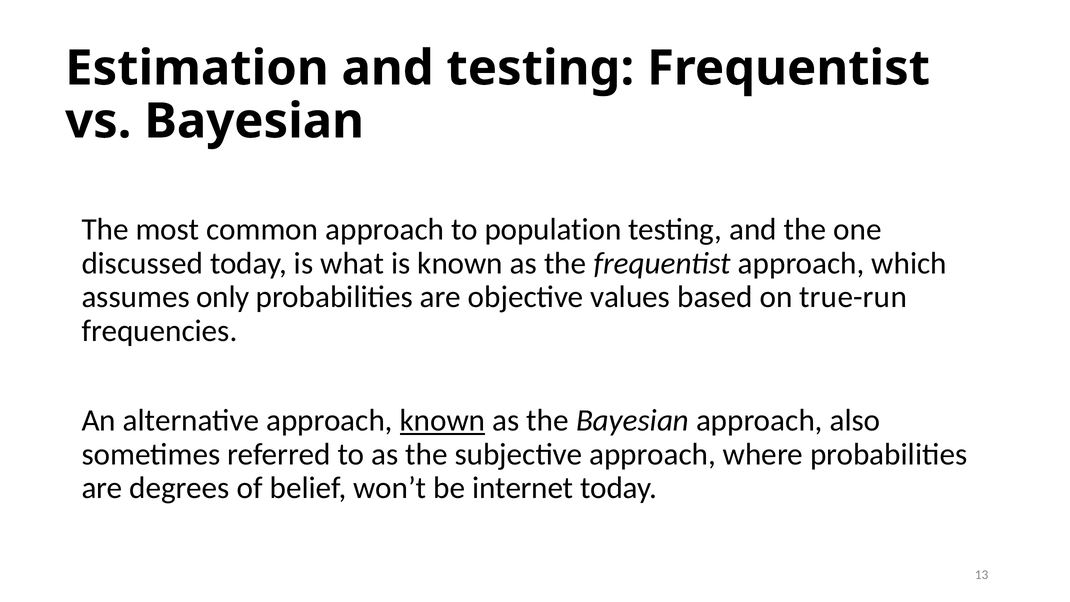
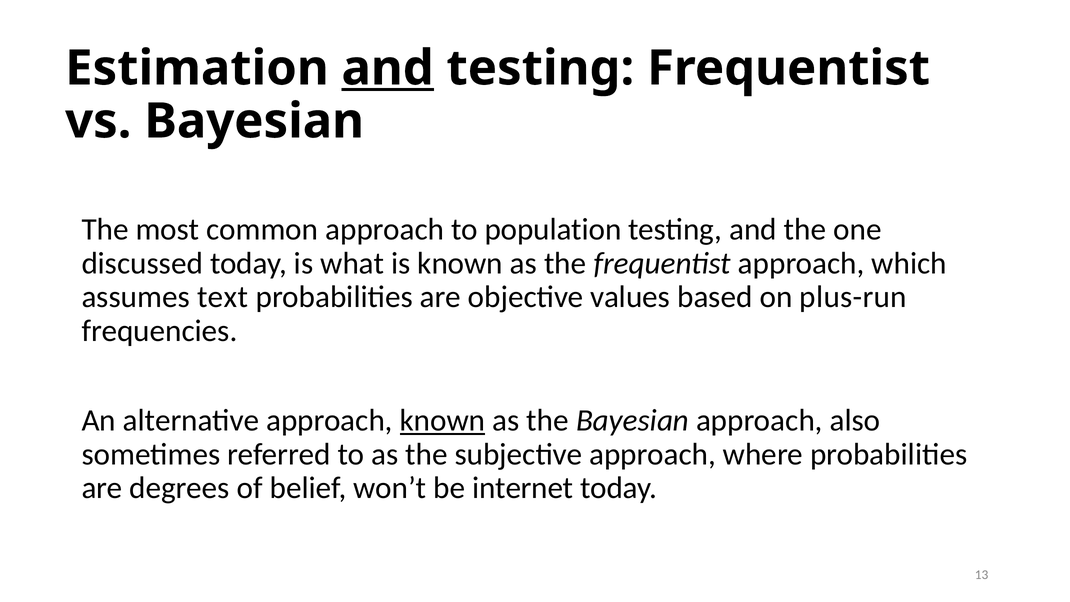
and at (388, 68) underline: none -> present
only: only -> text
true-run: true-run -> plus-run
